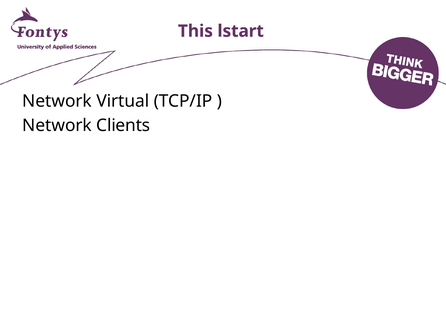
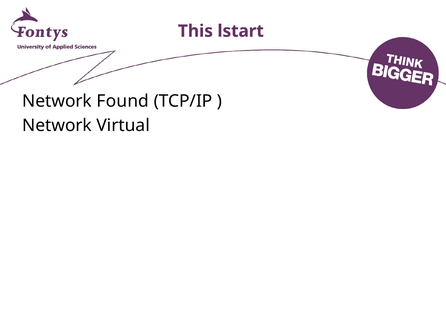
Virtual: Virtual -> Found
Clients: Clients -> Virtual
